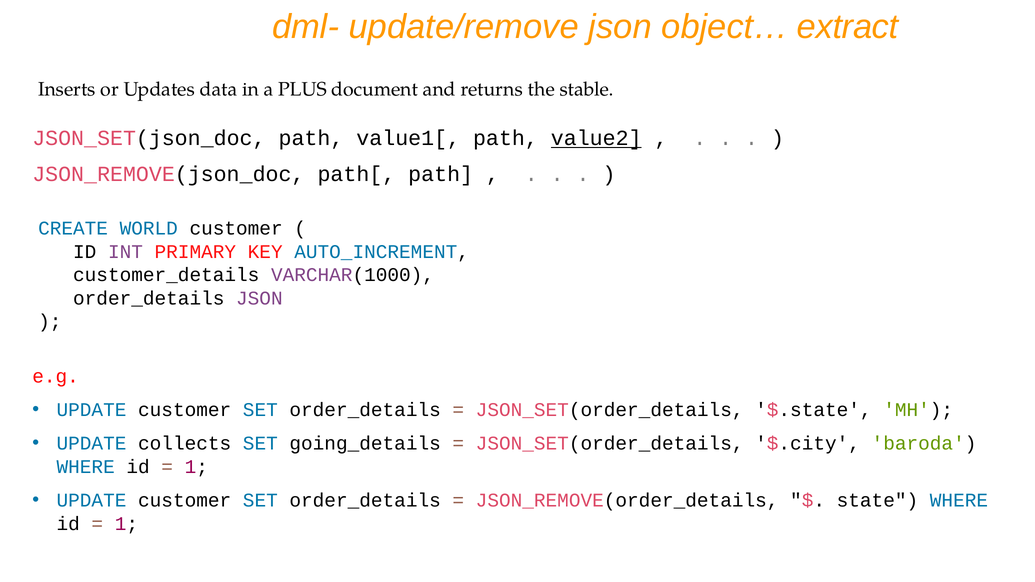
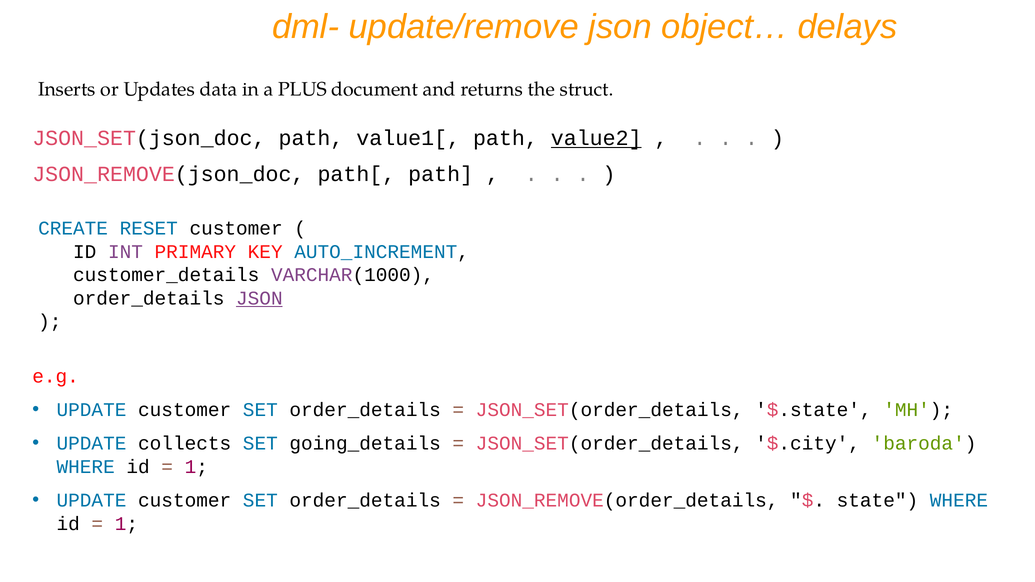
extract: extract -> delays
stable: stable -> struct
WORLD: WORLD -> RESET
JSON at (259, 298) underline: none -> present
